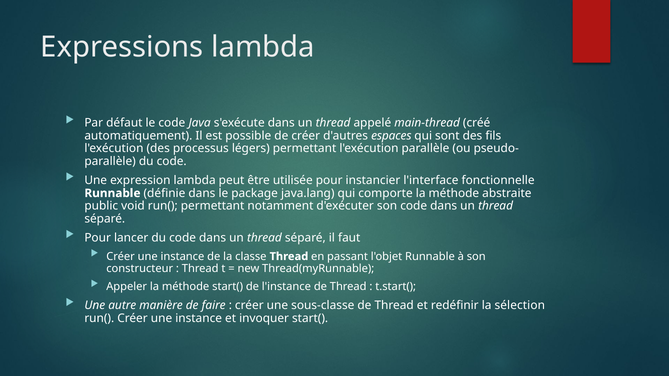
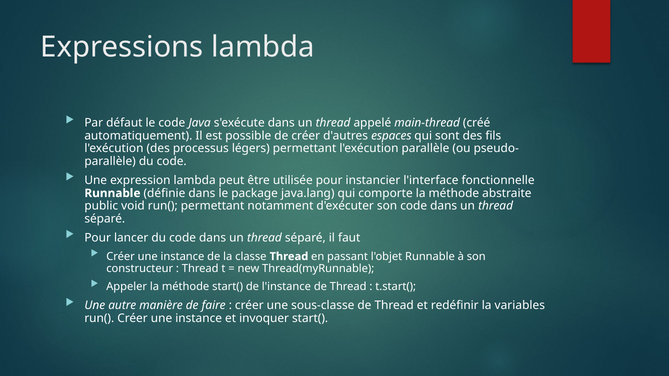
sélection: sélection -> variables
